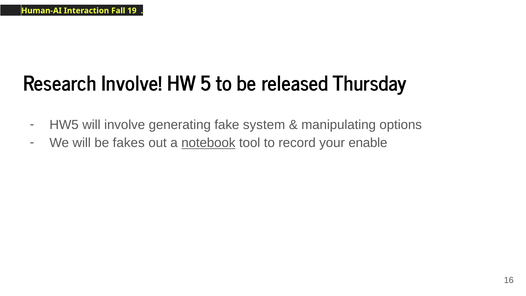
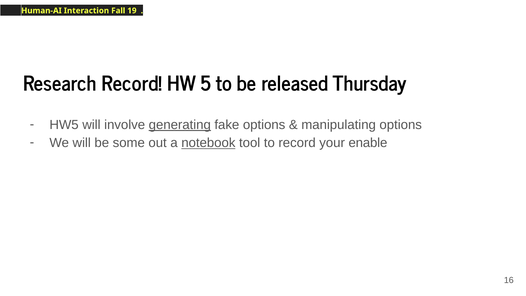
Research Involve: Involve -> Record
generating underline: none -> present
fake system: system -> options
fakes: fakes -> some
